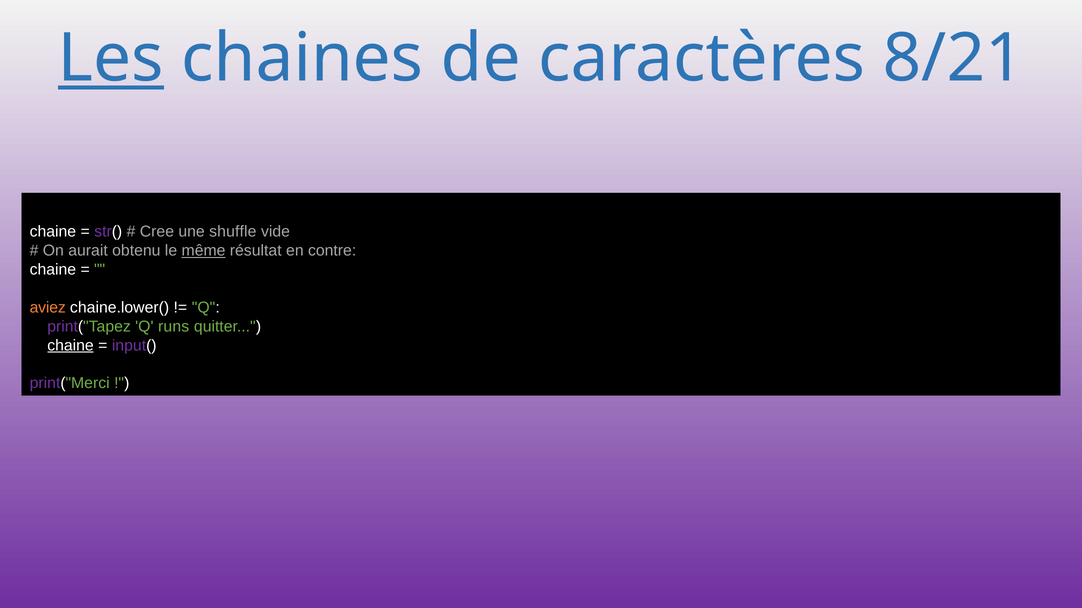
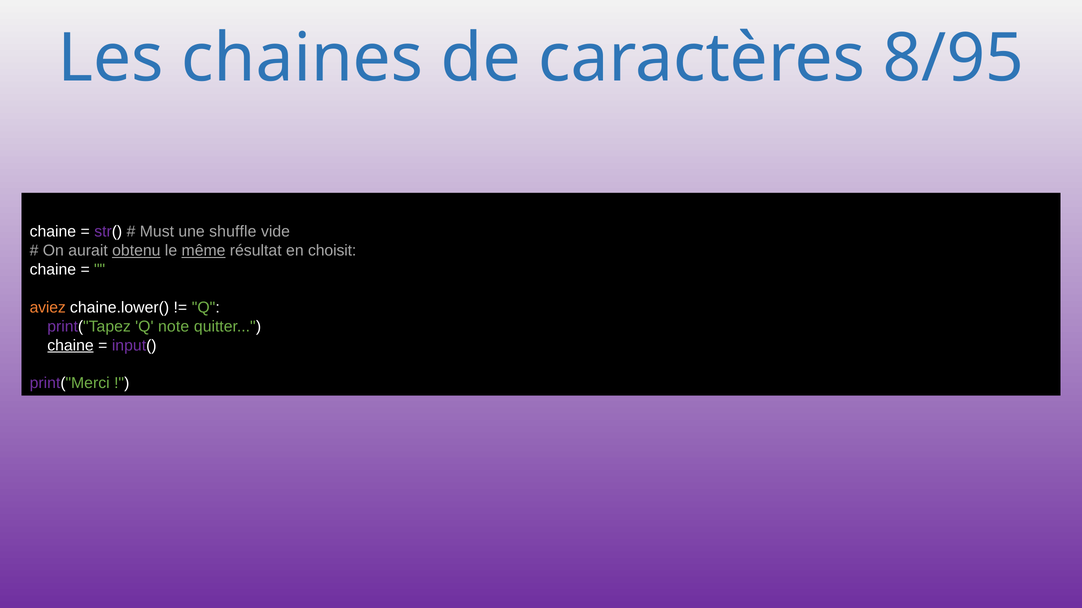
Les underline: present -> none
8/21: 8/21 -> 8/95
Cree: Cree -> Must
obtenu underline: none -> present
contre: contre -> choisit
runs: runs -> note
